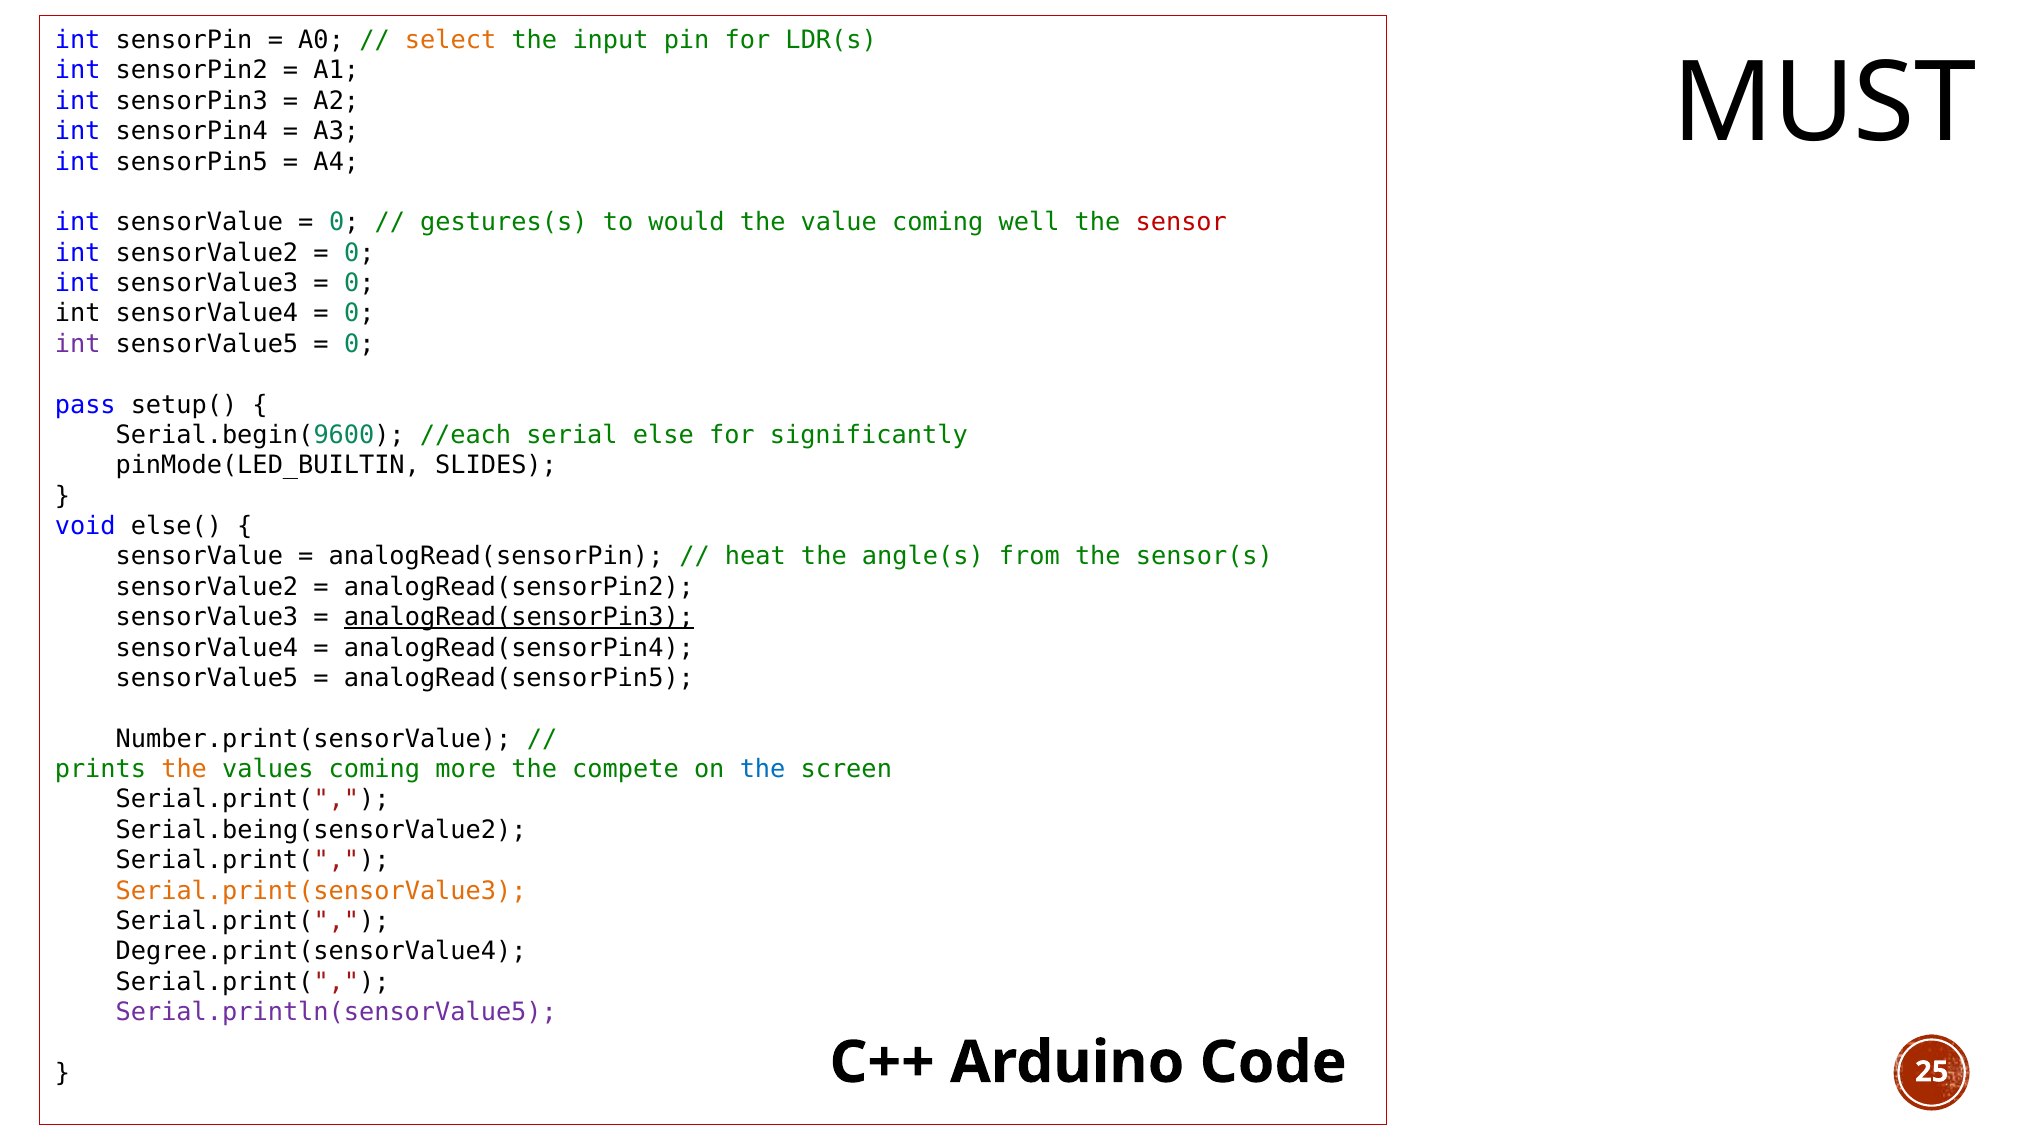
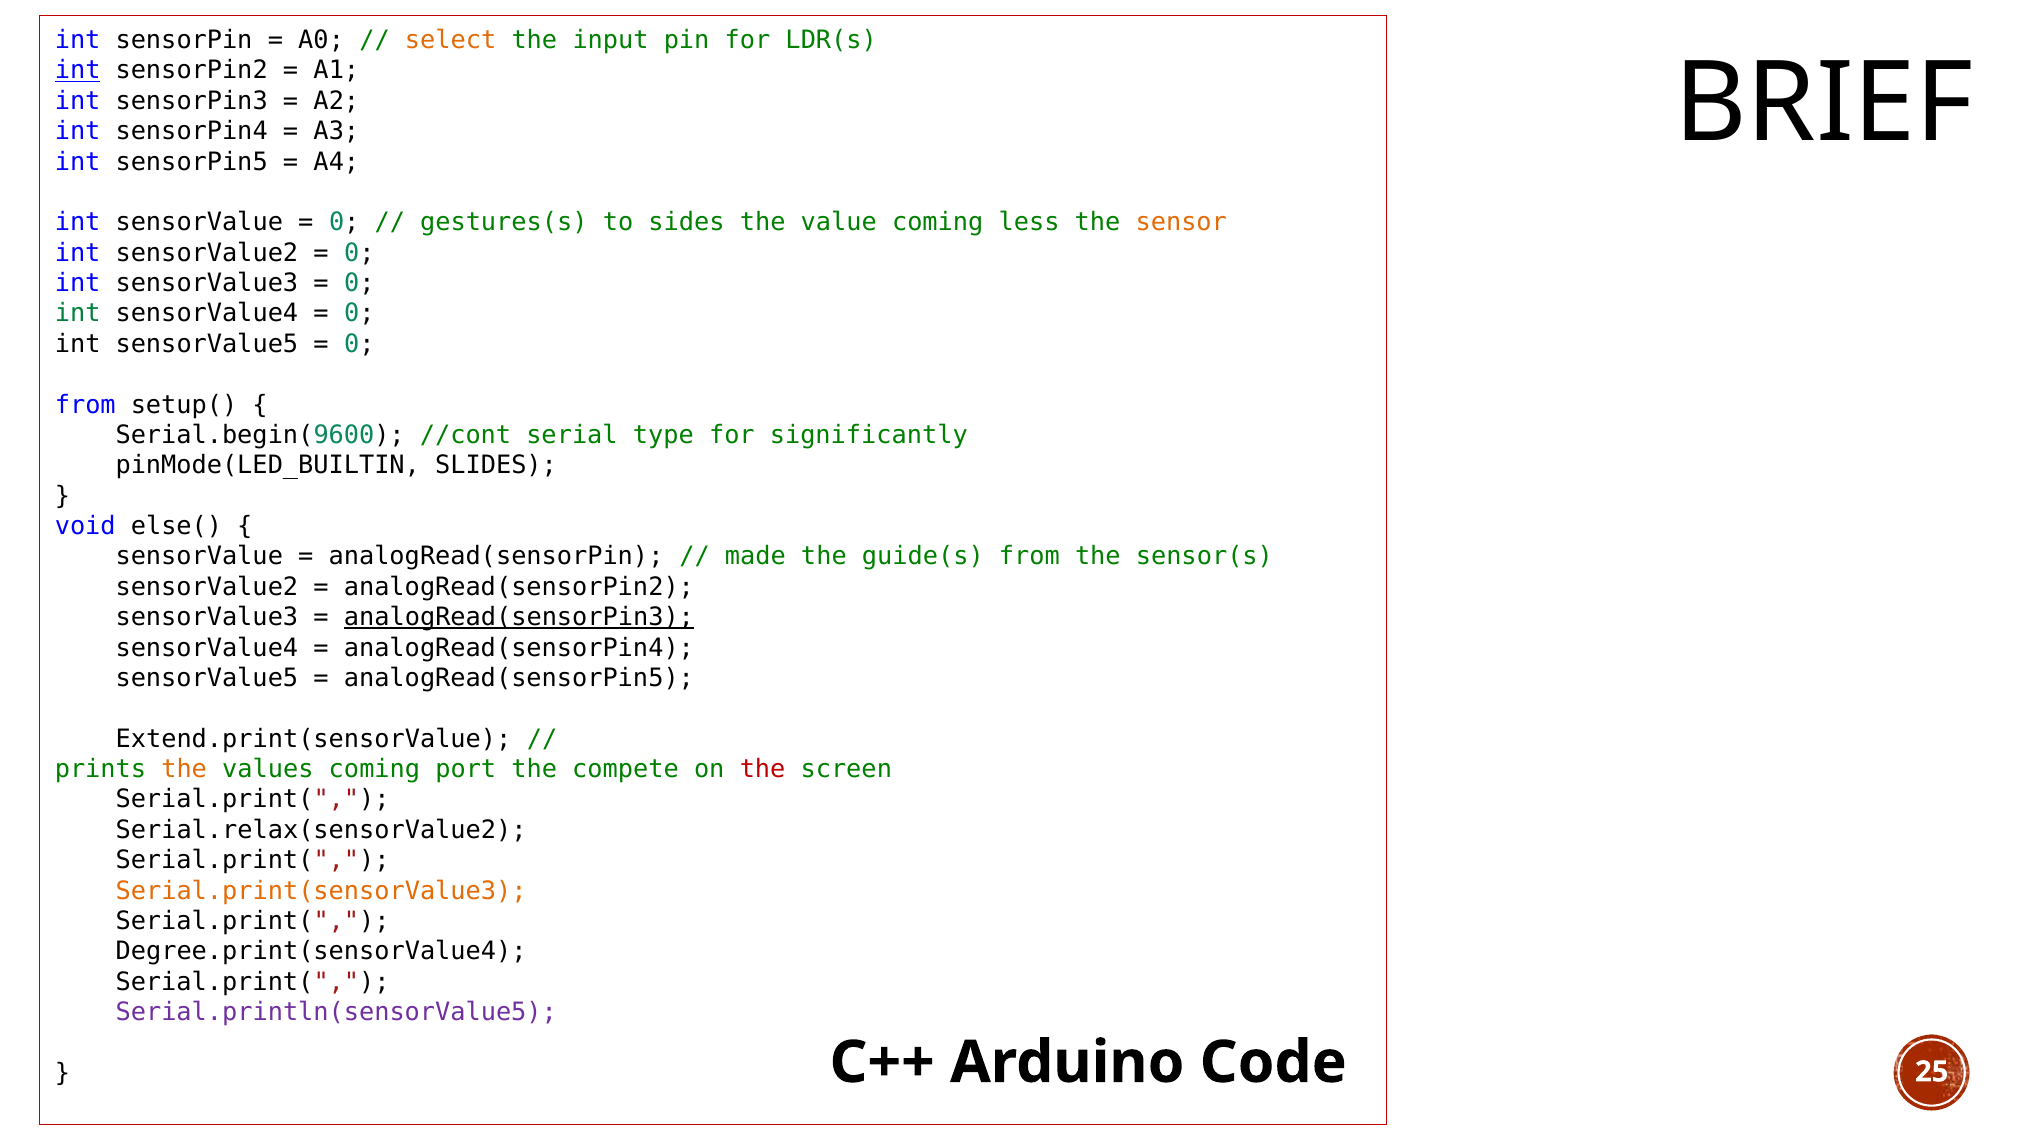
int at (78, 71) underline: none -> present
MUST: MUST -> BRIEF
would: would -> sides
well: well -> less
sensor colour: red -> orange
int at (78, 314) colour: black -> green
int at (78, 344) colour: purple -> black
pass at (85, 405): pass -> from
//each: //each -> //cont
else: else -> type
heat: heat -> made
angle(s: angle(s -> guide(s
Number.print(sensorValue: Number.print(sensorValue -> Extend.print(sensorValue
more: more -> port
the at (763, 769) colour: blue -> red
Serial.being(sensorValue2: Serial.being(sensorValue2 -> Serial.relax(sensorValue2
